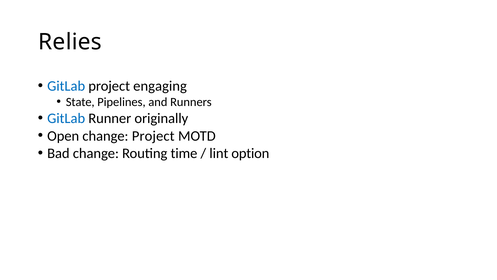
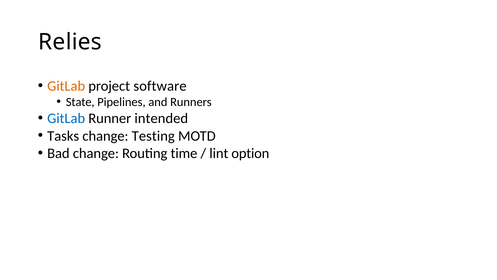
GitLab at (66, 86) colour: blue -> orange
engaging: engaging -> software
originally: originally -> intended
Open: Open -> Tasks
change Project: Project -> Testing
